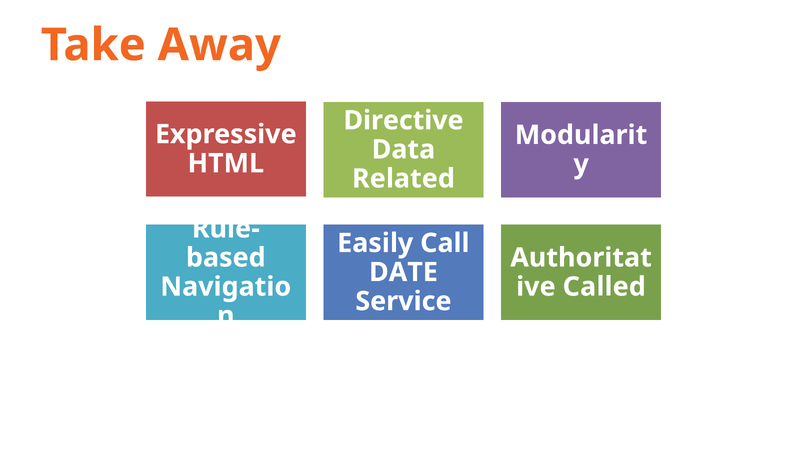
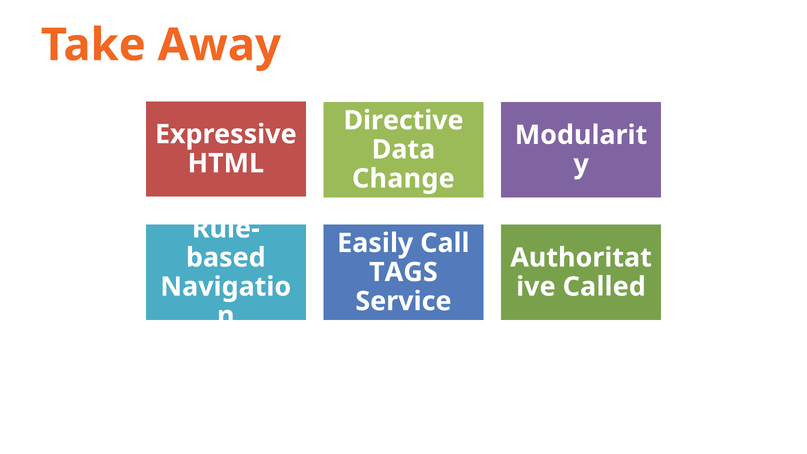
Related: Related -> Change
DATE: DATE -> TAGS
